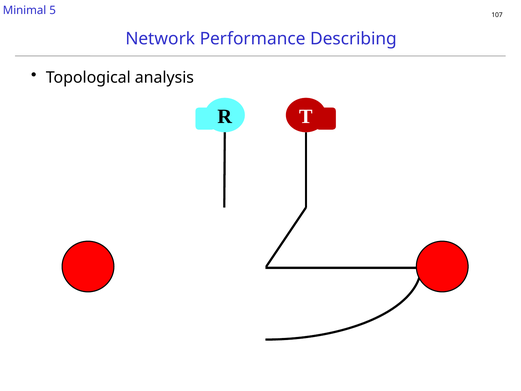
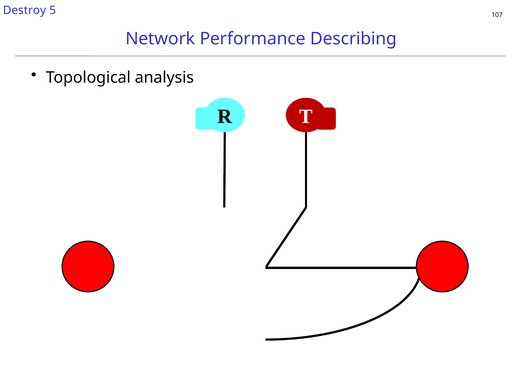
Minimal: Minimal -> Destroy
